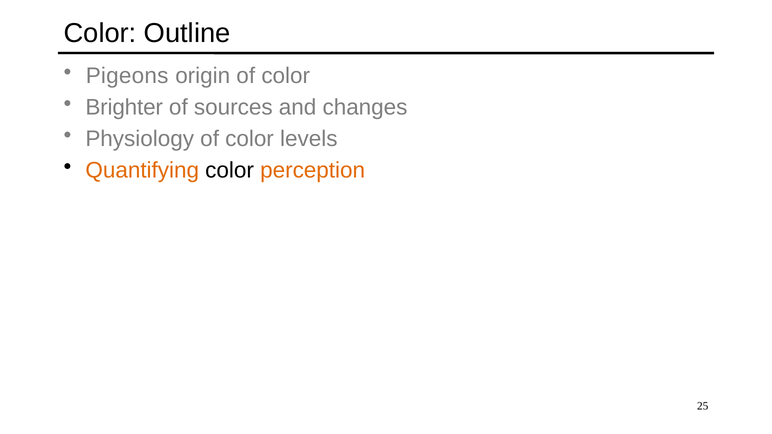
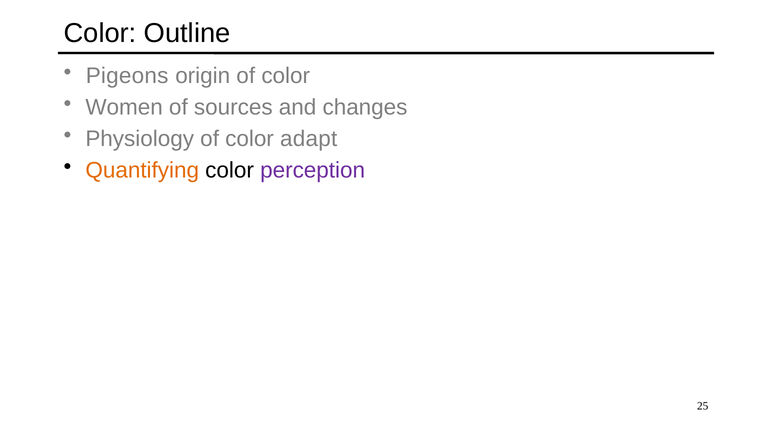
Brighter: Brighter -> Women
levels: levels -> adapt
perception colour: orange -> purple
